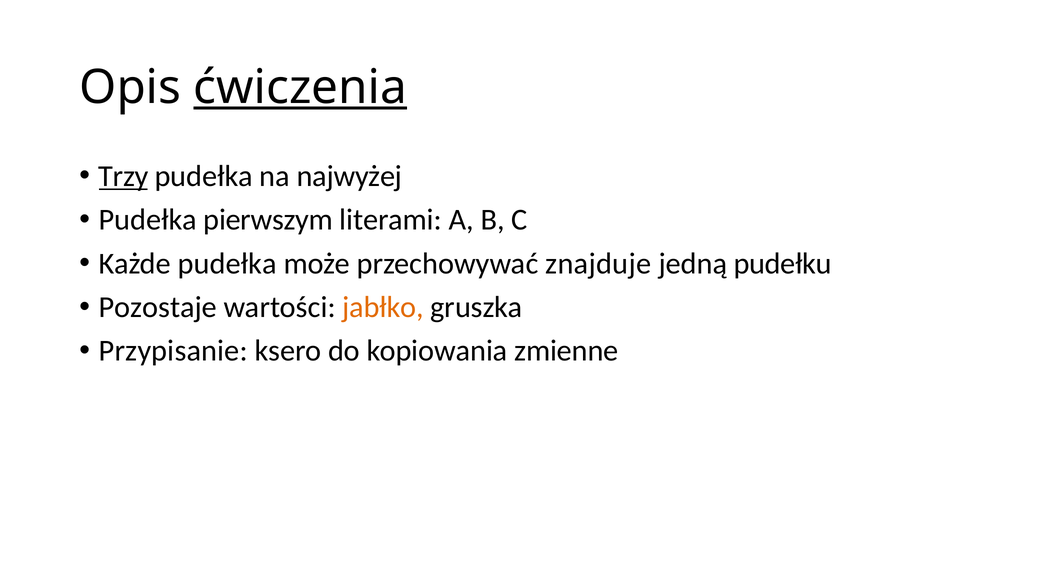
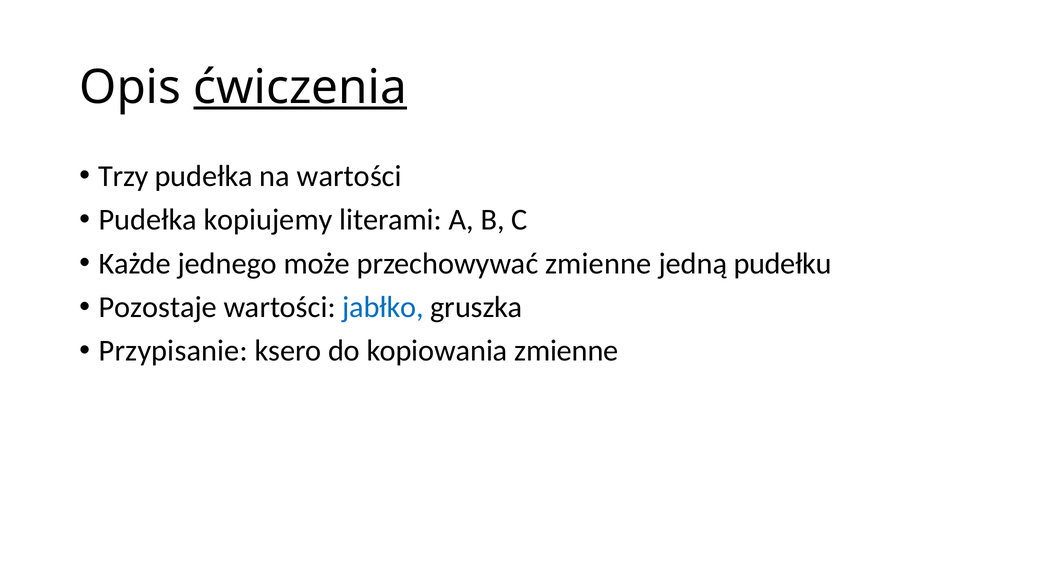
Trzy underline: present -> none
na najwyżej: najwyżej -> wartości
pierwszym: pierwszym -> kopiujemy
Każde pudełka: pudełka -> jednego
przechowywać znajduje: znajduje -> zmienne
jabłko colour: orange -> blue
